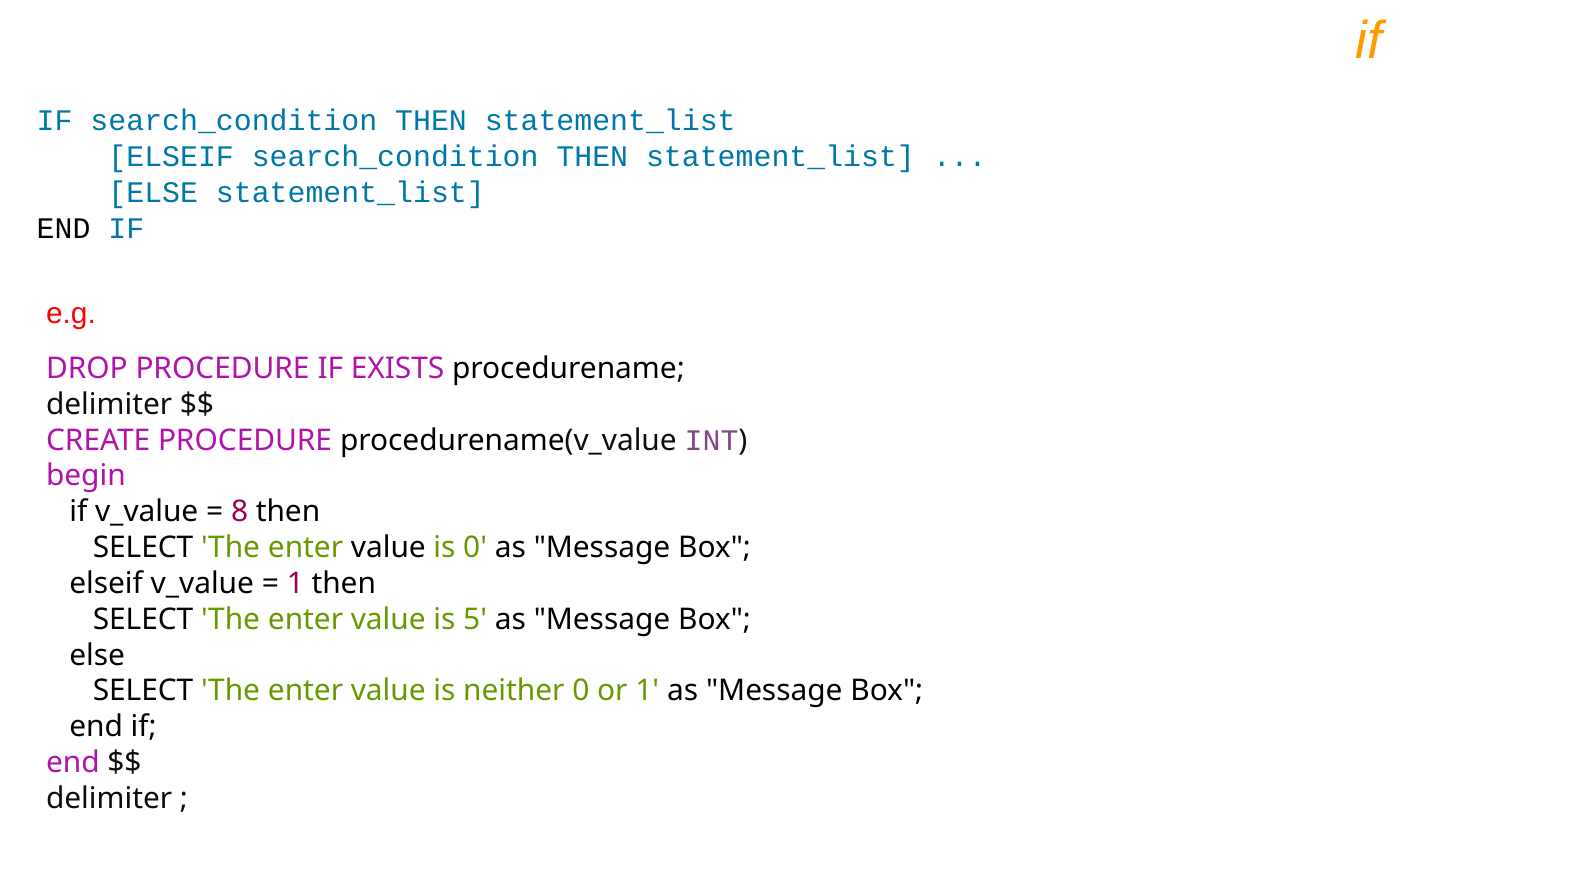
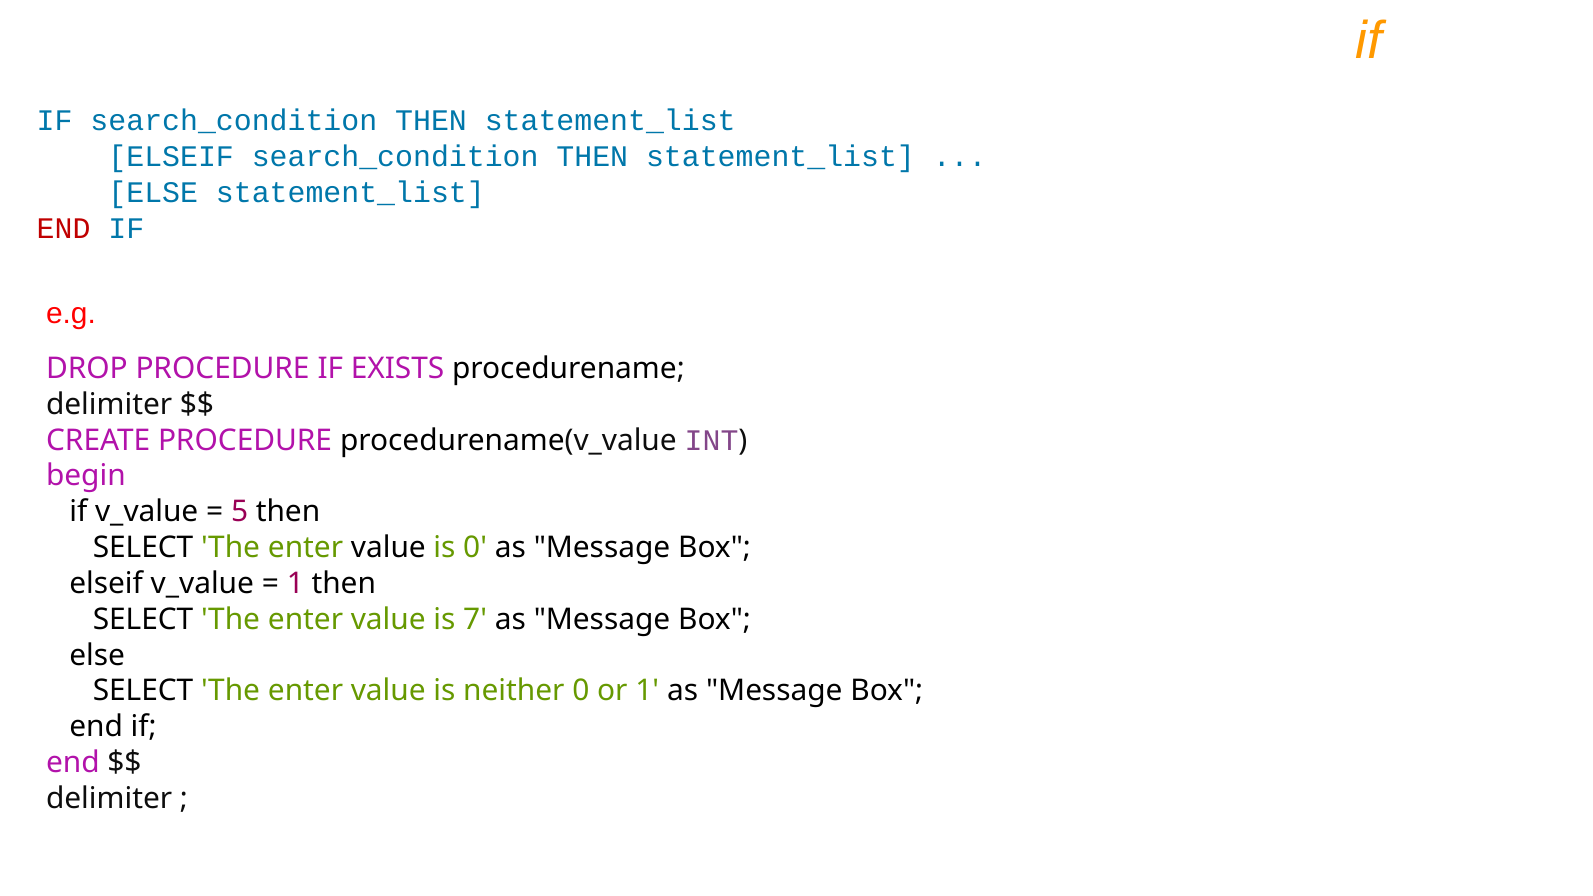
END at (64, 228) colour: black -> red
8: 8 -> 5
5: 5 -> 7
